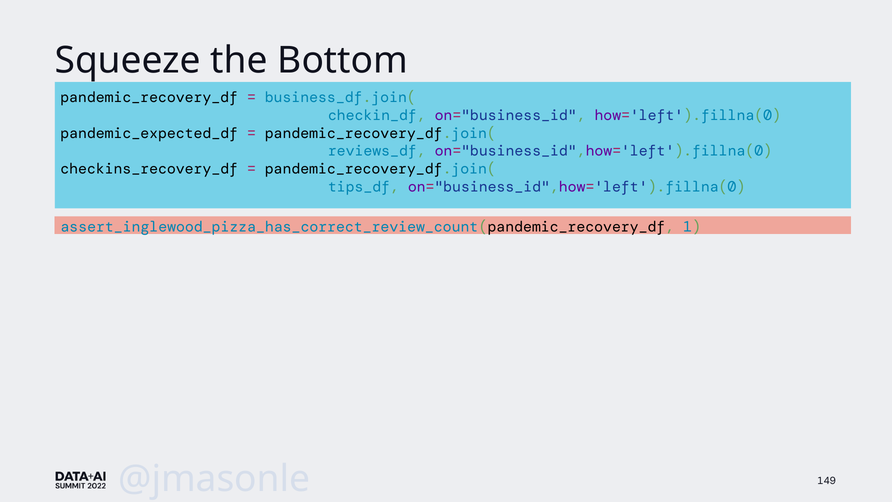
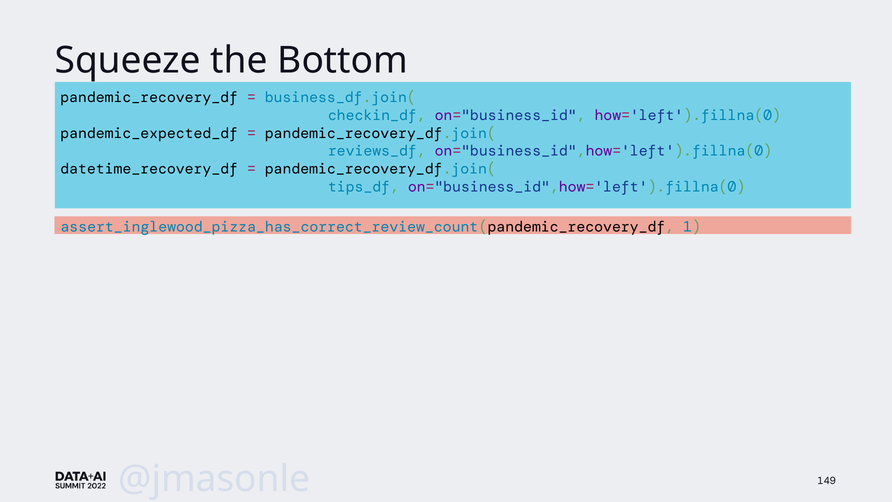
checkins_recovery_df: checkins_recovery_df -> datetime_recovery_df
